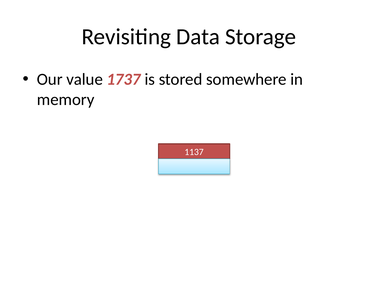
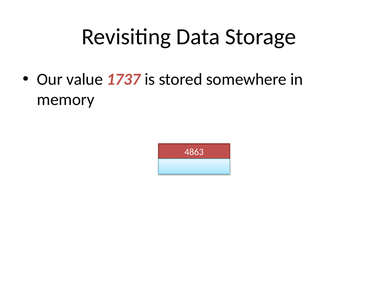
1137: 1137 -> 4863
